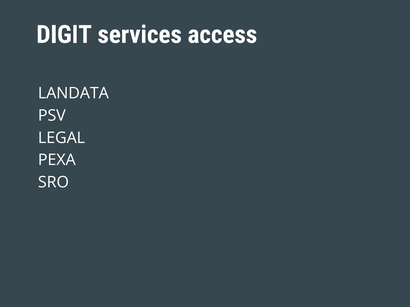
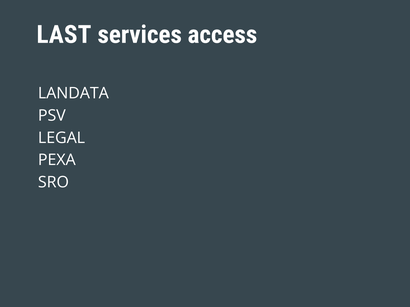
DIGIT: DIGIT -> LAST
